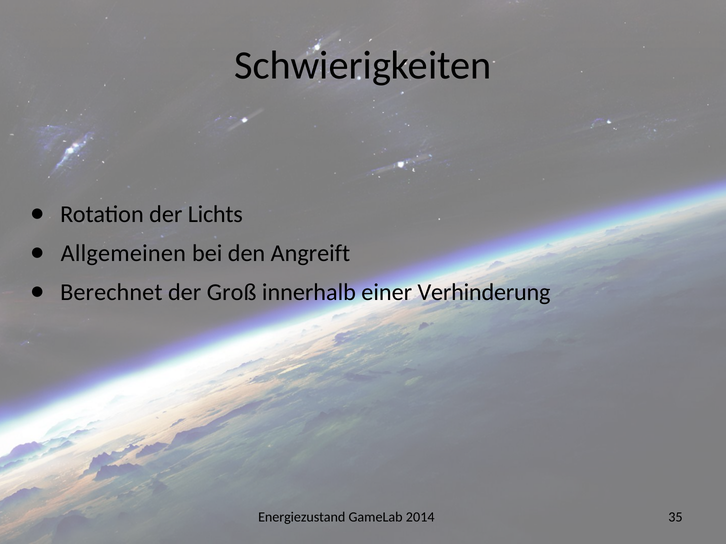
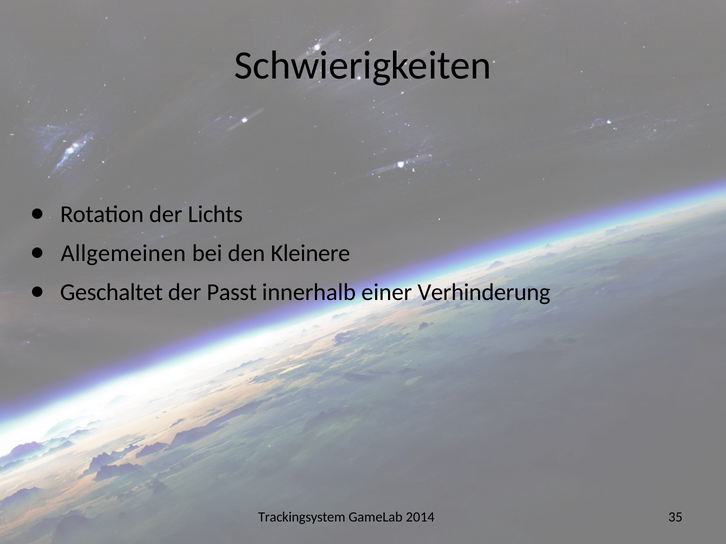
Angreift: Angreift -> Kleinere
Berechnet: Berechnet -> Geschaltet
Groß: Groß -> Passt
Energiezustand: Energiezustand -> Trackingsystem
